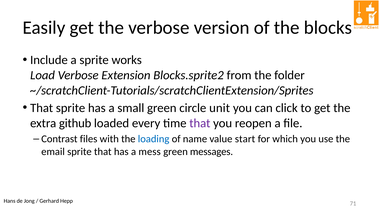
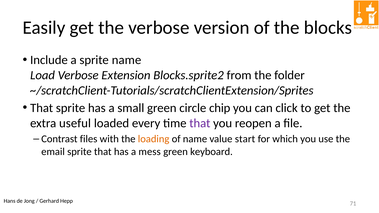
sprite works: works -> name
unit: unit -> chip
github: github -> useful
loading colour: blue -> orange
messages: messages -> keyboard
